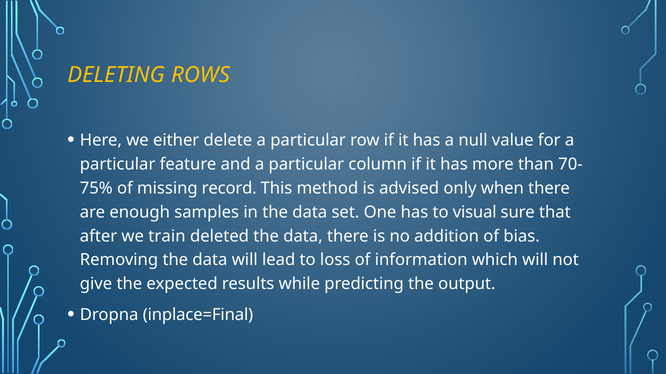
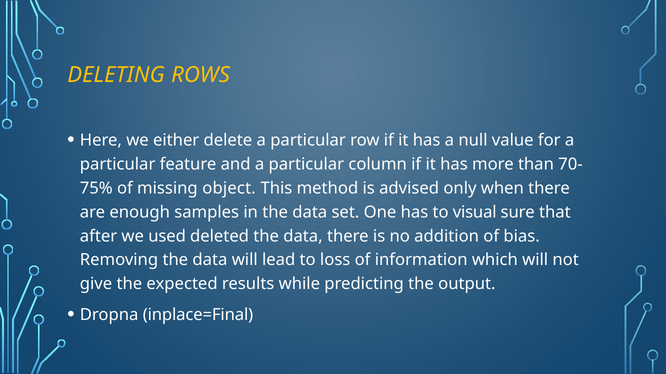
record: record -> object
train: train -> used
